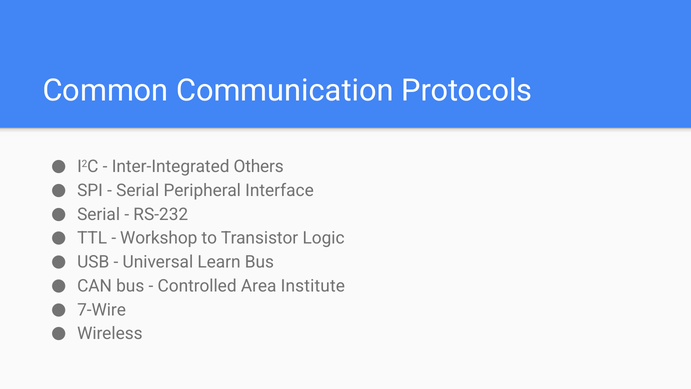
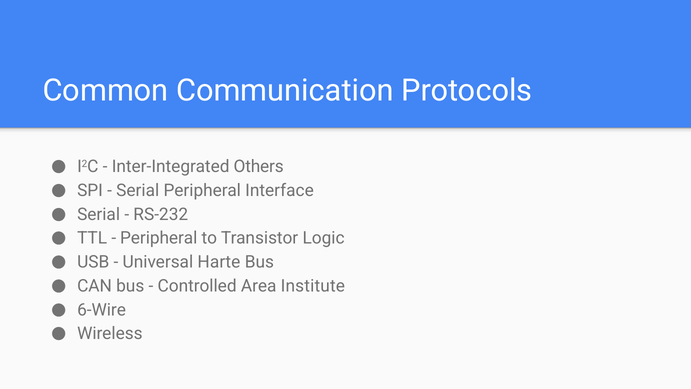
Workshop at (159, 238): Workshop -> Peripheral
Learn: Learn -> Harte
7-Wire: 7-Wire -> 6-Wire
